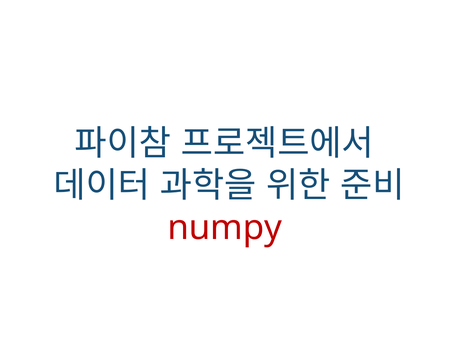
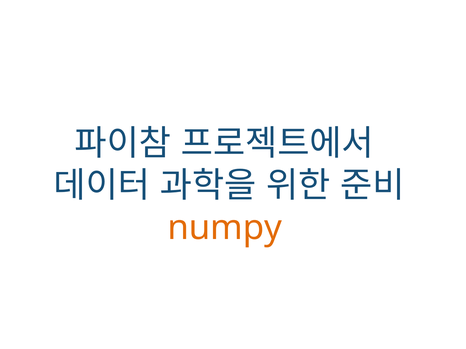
numpy colour: red -> orange
